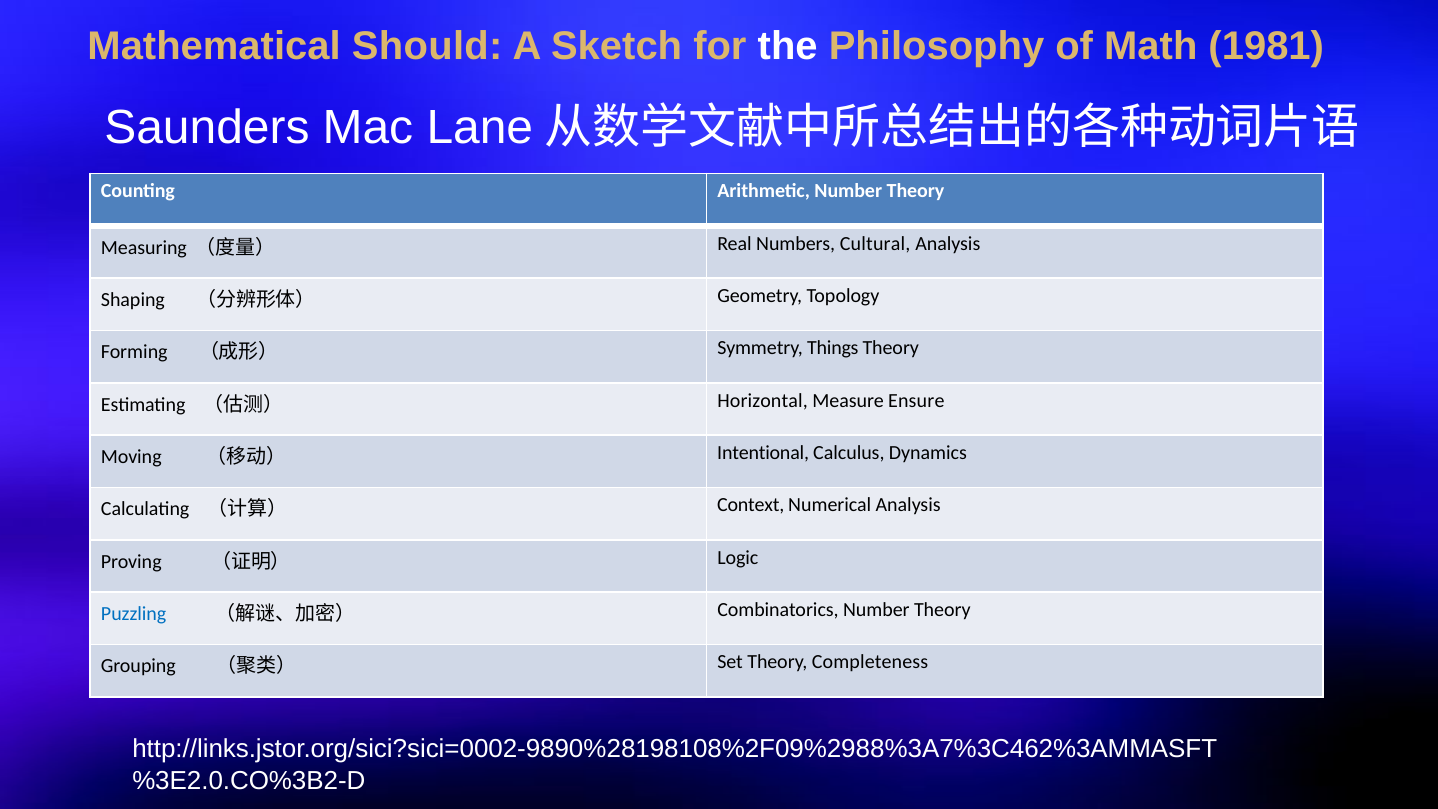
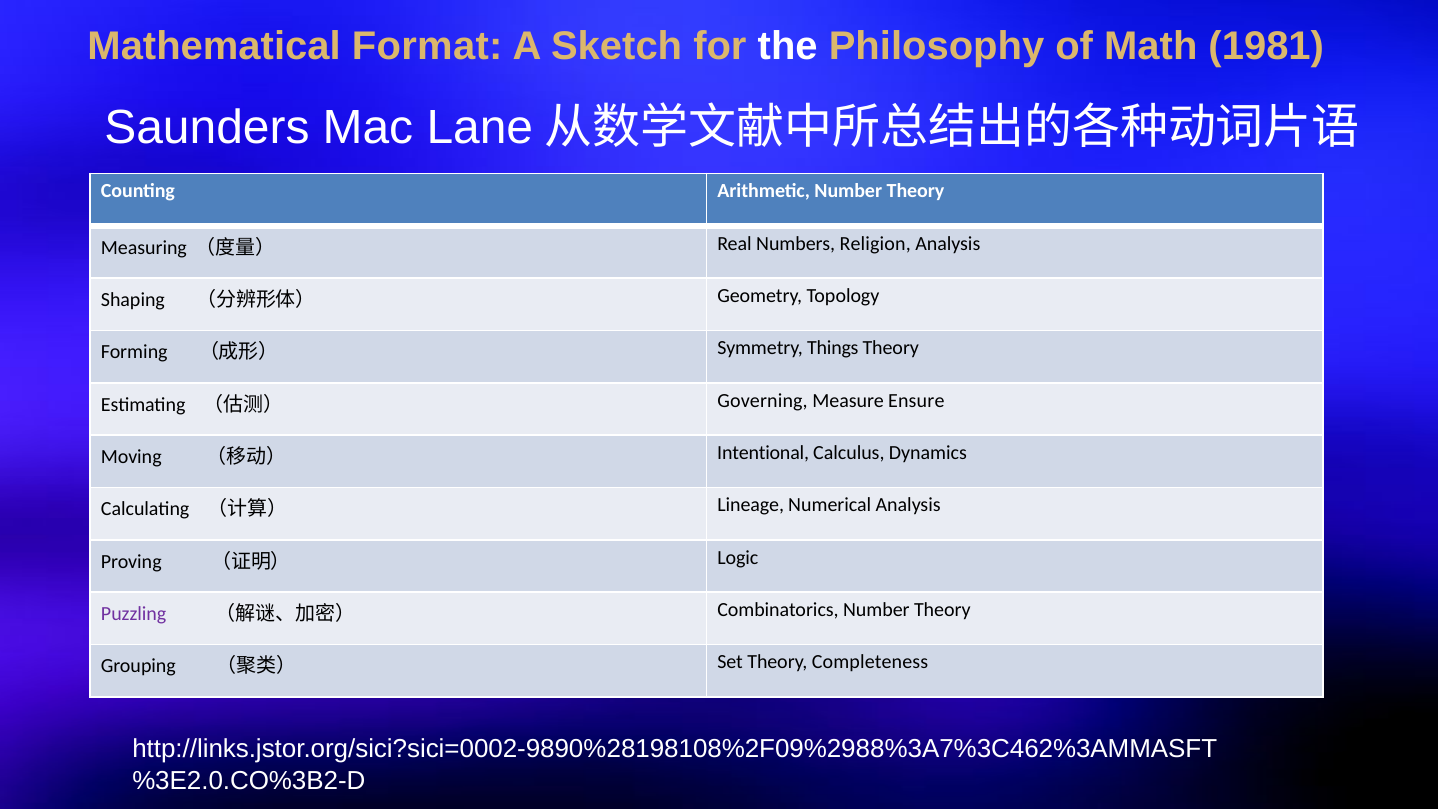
Should: Should -> Format
Cultural: Cultural -> Religion
Horizontal: Horizontal -> Governing
Context: Context -> Lineage
Puzzling colour: blue -> purple
